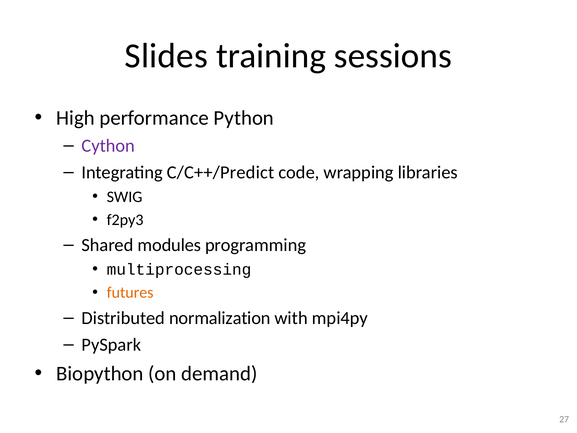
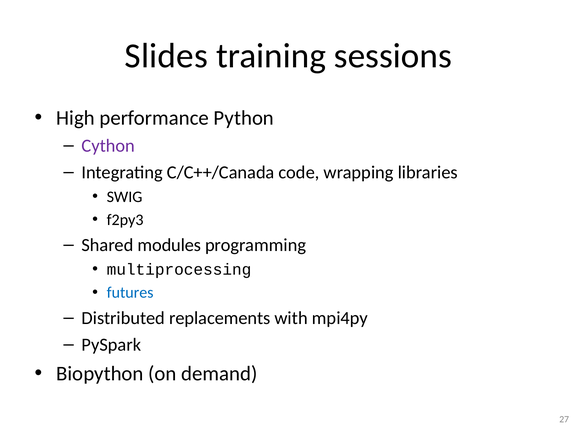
C/C++/Predict: C/C++/Predict -> C/C++/Canada
futures colour: orange -> blue
normalization: normalization -> replacements
